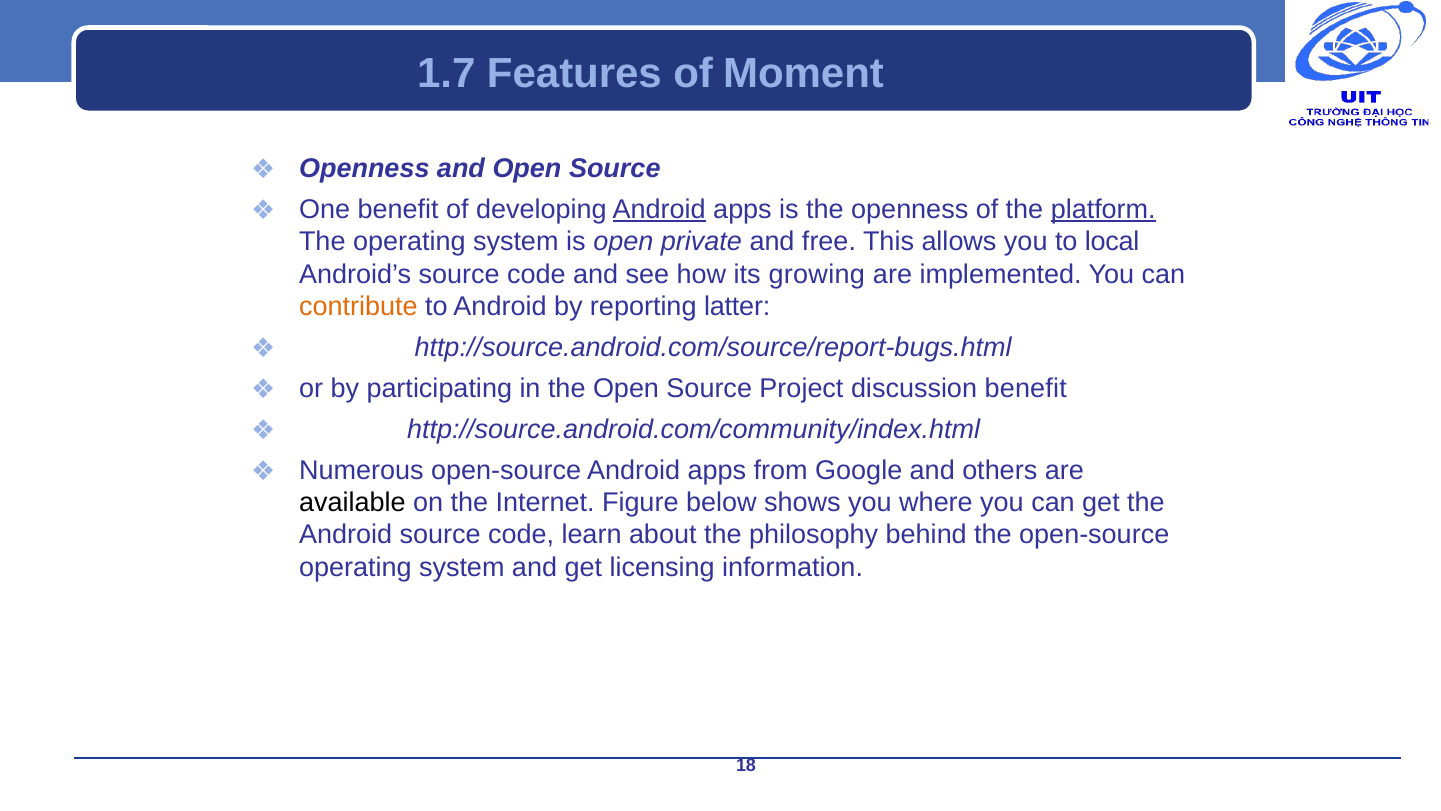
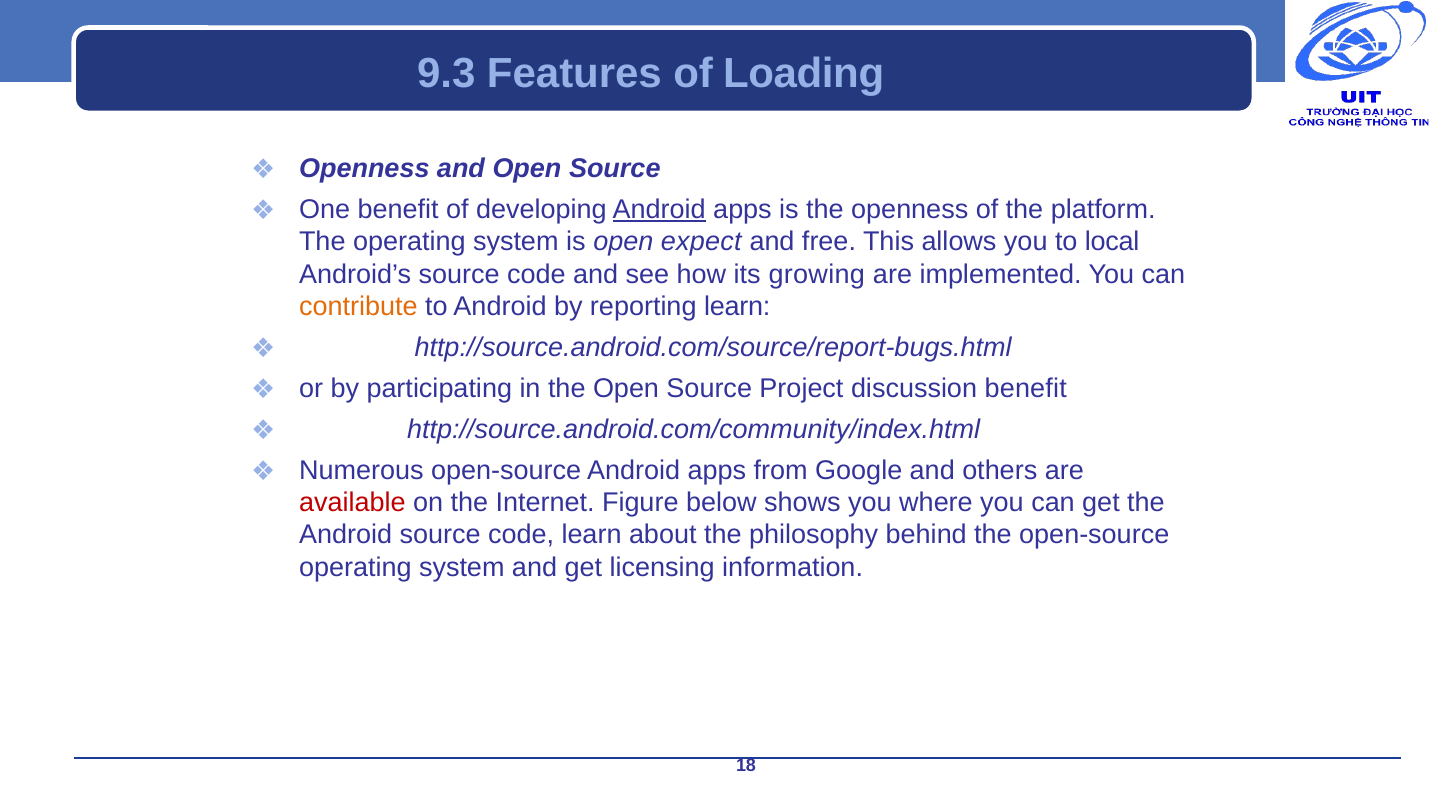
1.7: 1.7 -> 9.3
Moment: Moment -> Loading
platform underline: present -> none
private: private -> expect
reporting latter: latter -> learn
available colour: black -> red
